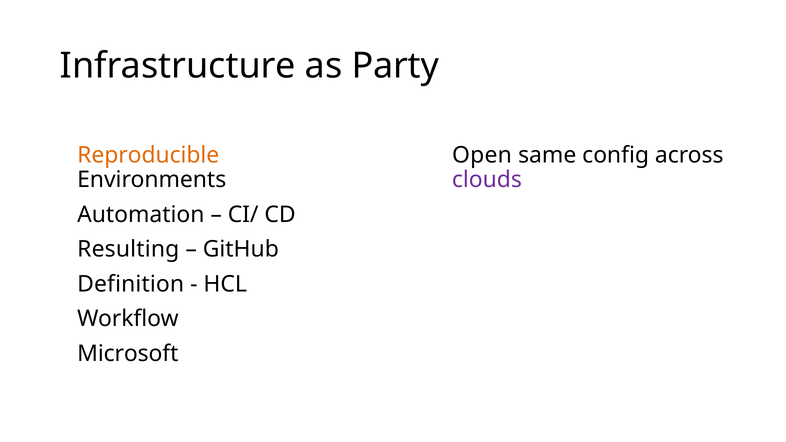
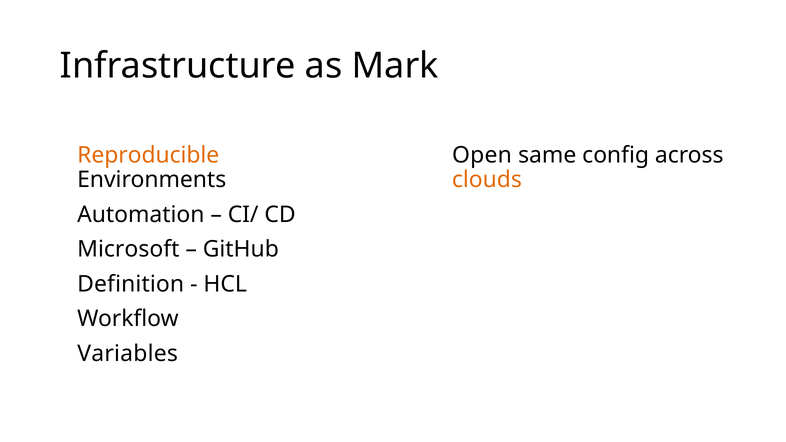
Party: Party -> Mark
clouds colour: purple -> orange
Resulting: Resulting -> Microsoft
Microsoft: Microsoft -> Variables
